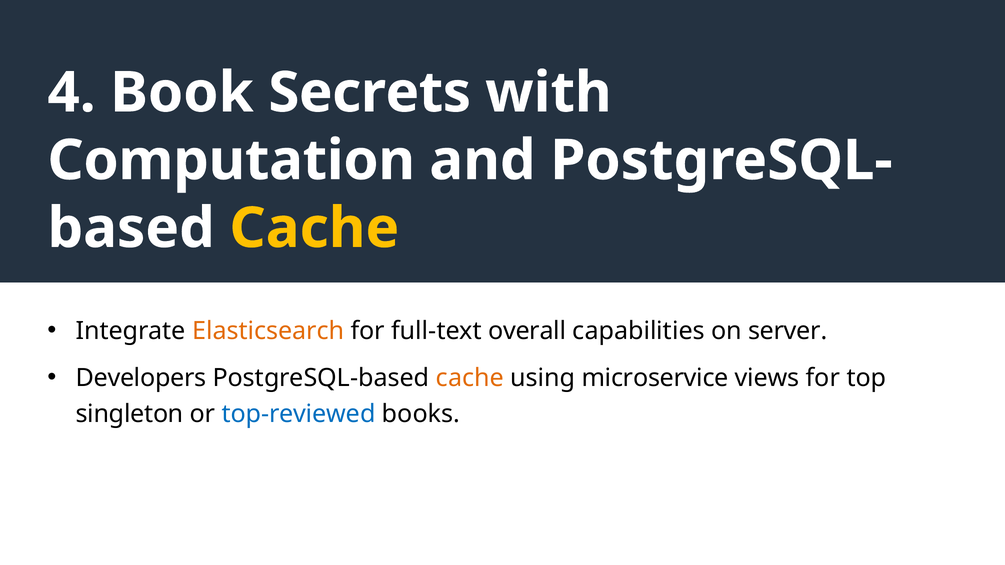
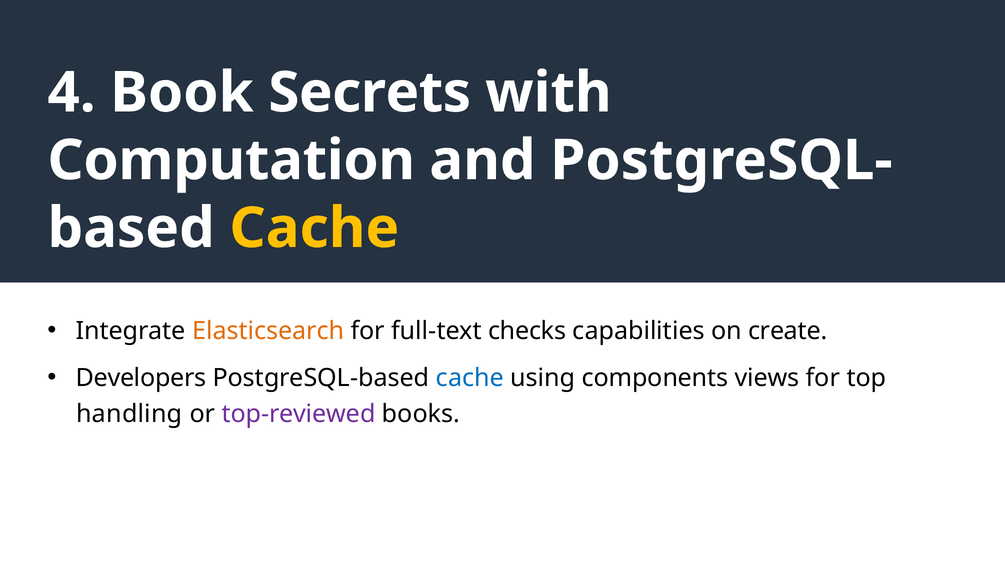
overall: overall -> checks
server: server -> create
cache at (470, 378) colour: orange -> blue
microservice: microservice -> components
singleton: singleton -> handling
top-reviewed colour: blue -> purple
